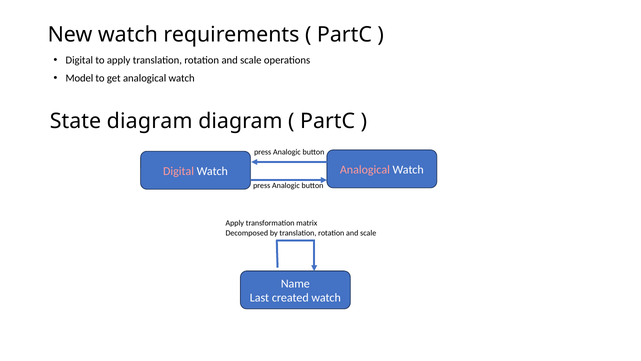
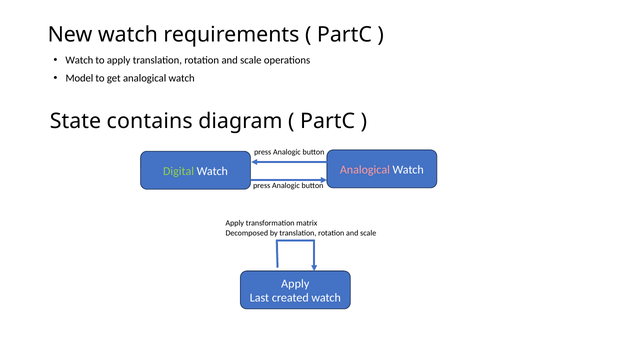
Digital at (79, 60): Digital -> Watch
State diagram: diagram -> contains
Digital at (179, 171) colour: pink -> light green
Name at (295, 283): Name -> Apply
